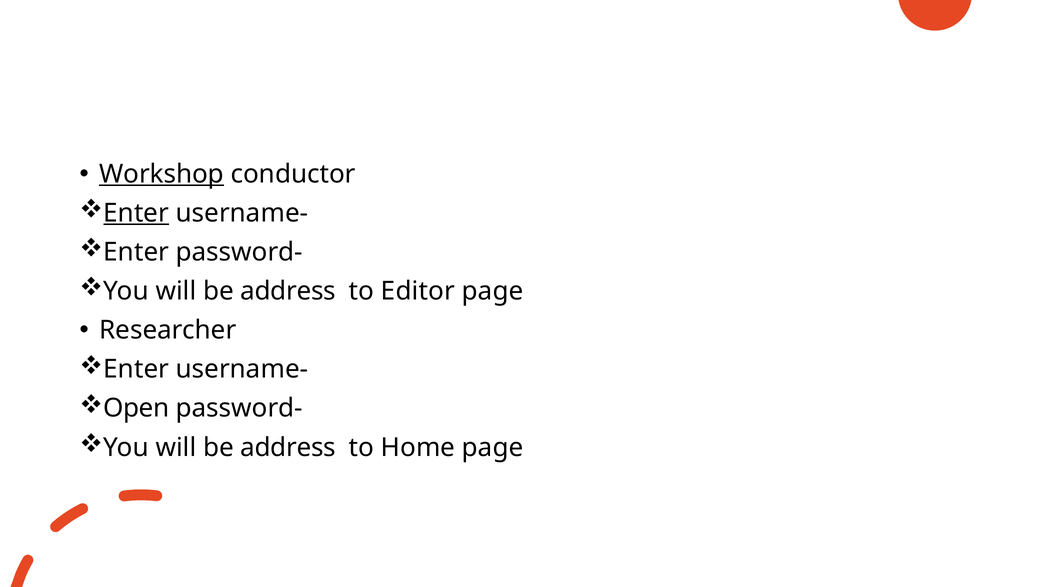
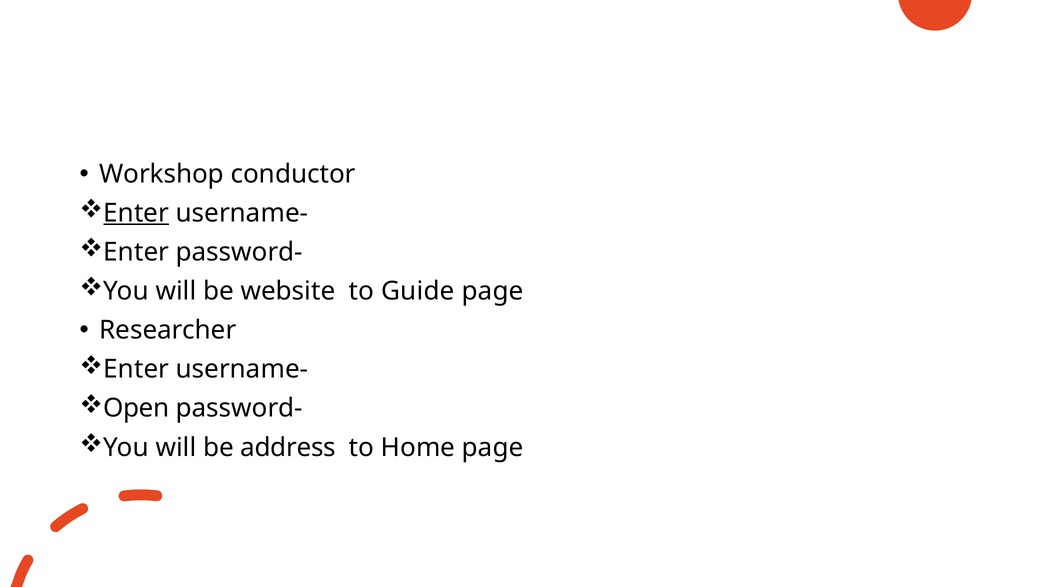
Workshop underline: present -> none
address at (288, 291): address -> website
Editor: Editor -> Guide
